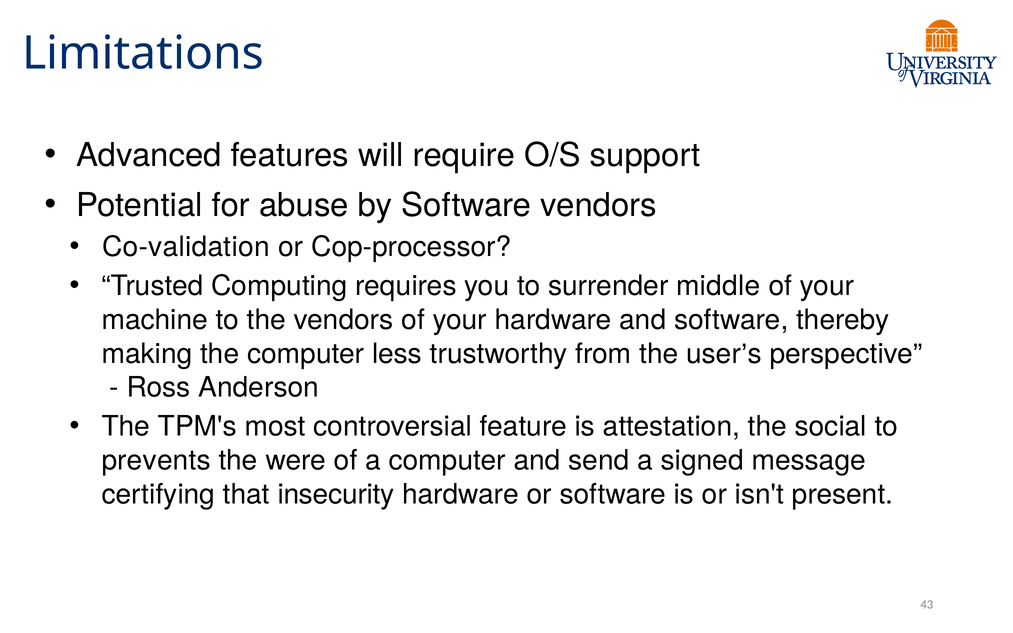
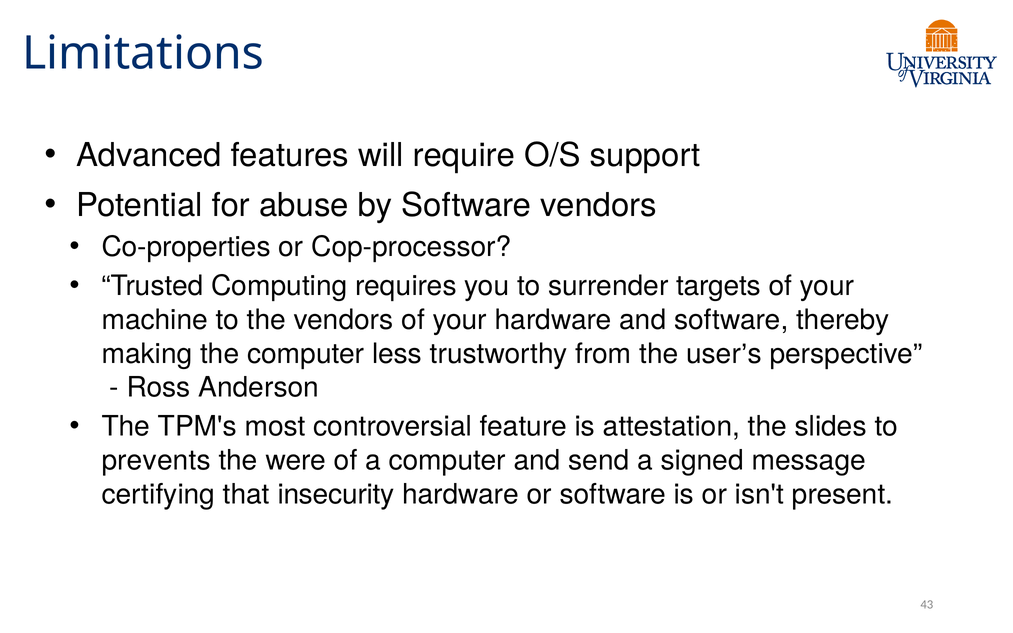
Co-validation: Co-validation -> Co-properties
middle: middle -> targets
social: social -> slides
